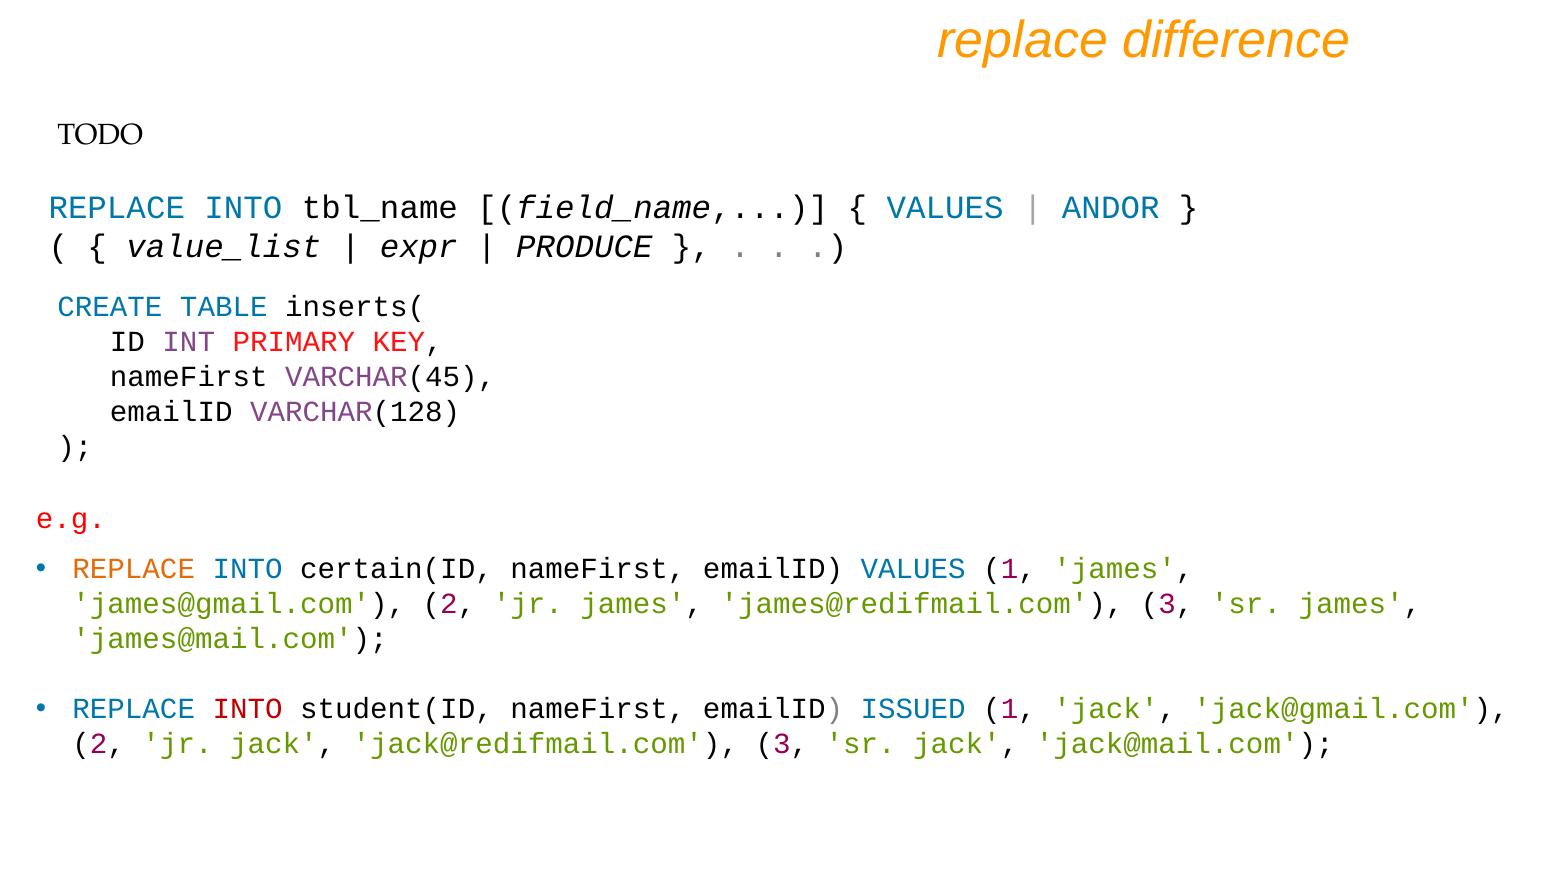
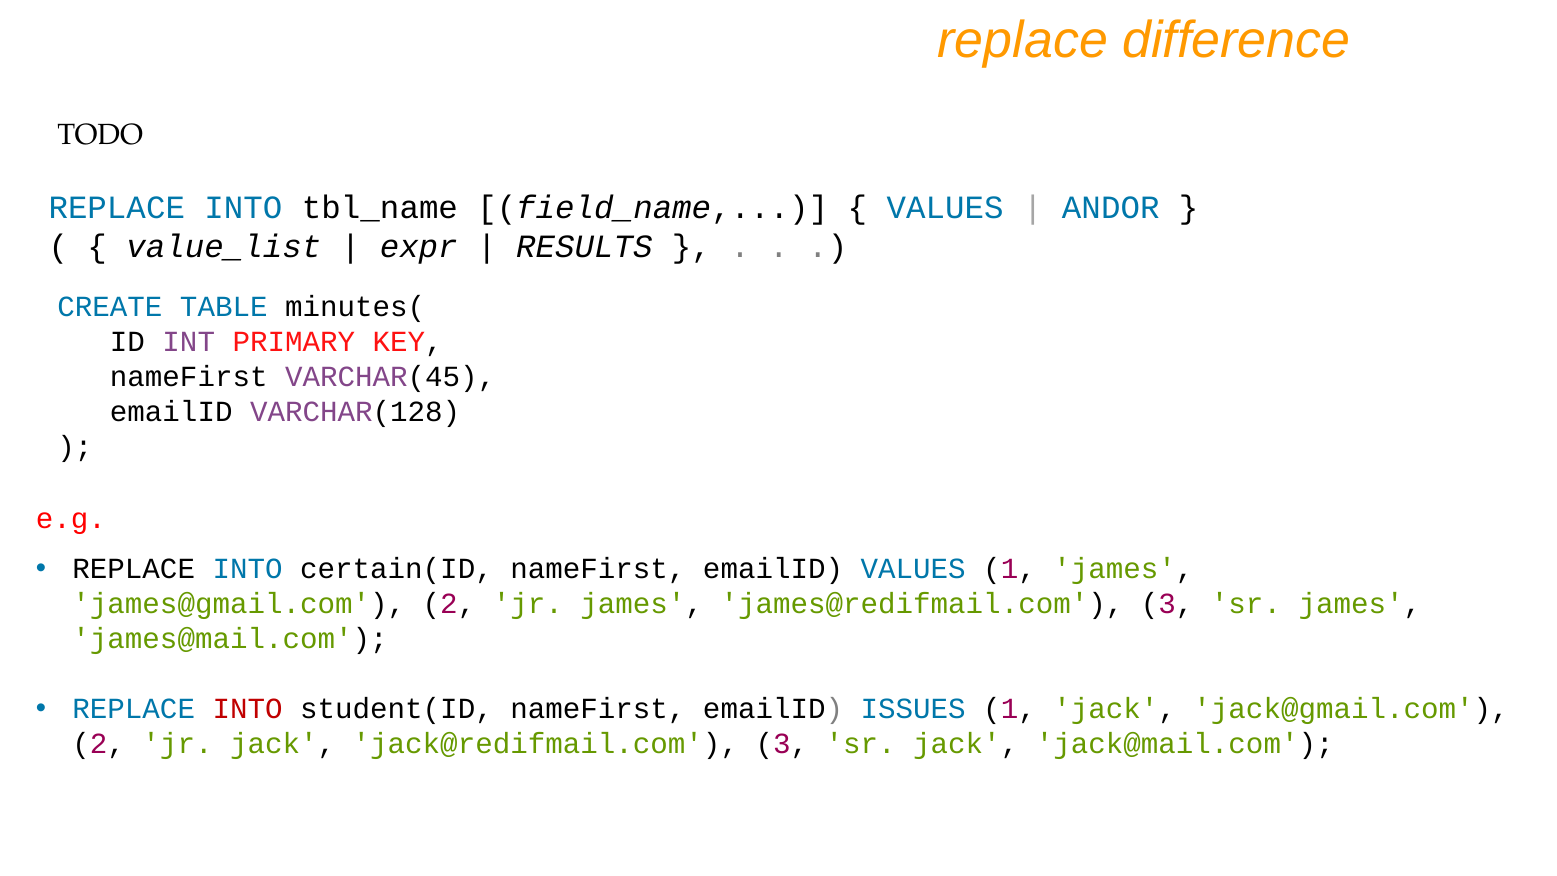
PRODUCE: PRODUCE -> RESULTS
inserts(: inserts( -> minutes(
REPLACE at (134, 569) colour: orange -> black
ISSUED: ISSUED -> ISSUES
